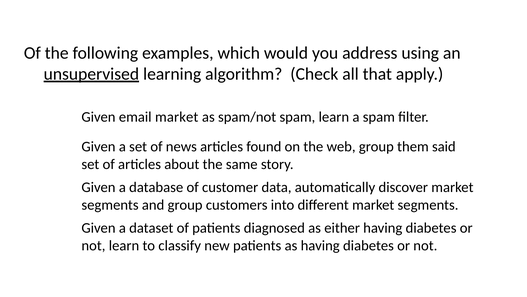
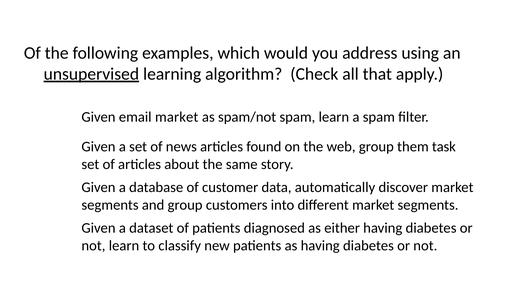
said: said -> task
